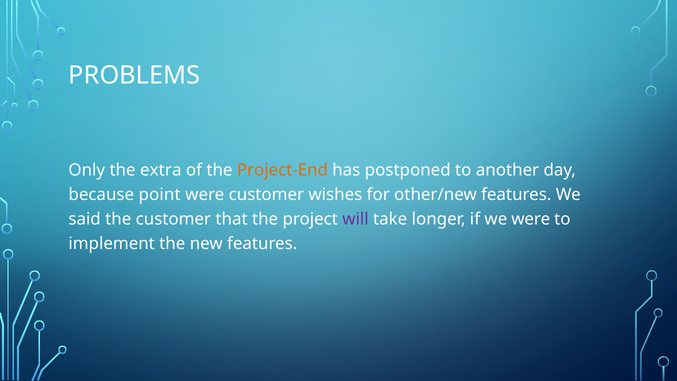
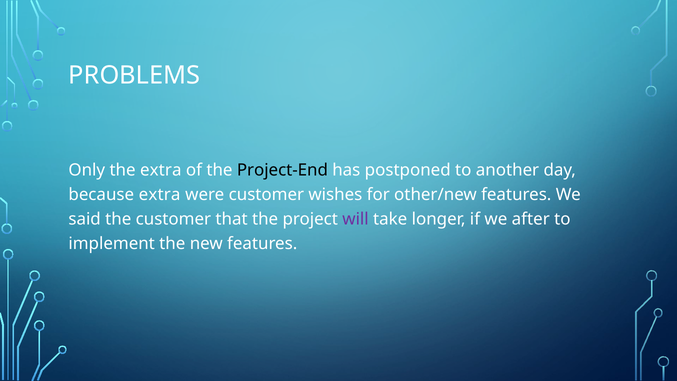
Project-End colour: orange -> black
because point: point -> extra
we were: were -> after
